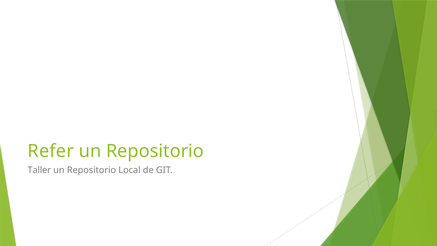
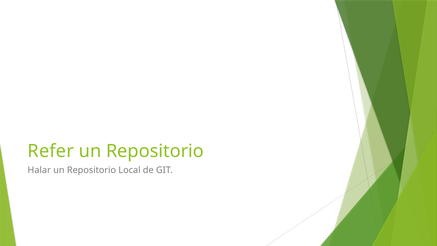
Taller: Taller -> Halar
